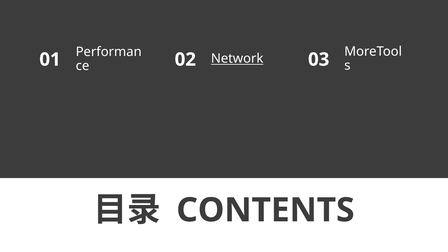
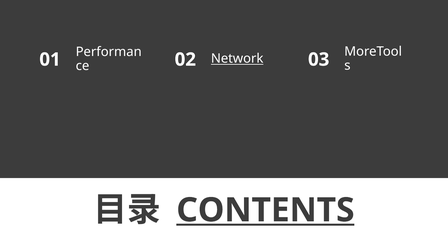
CONTENTS underline: none -> present
